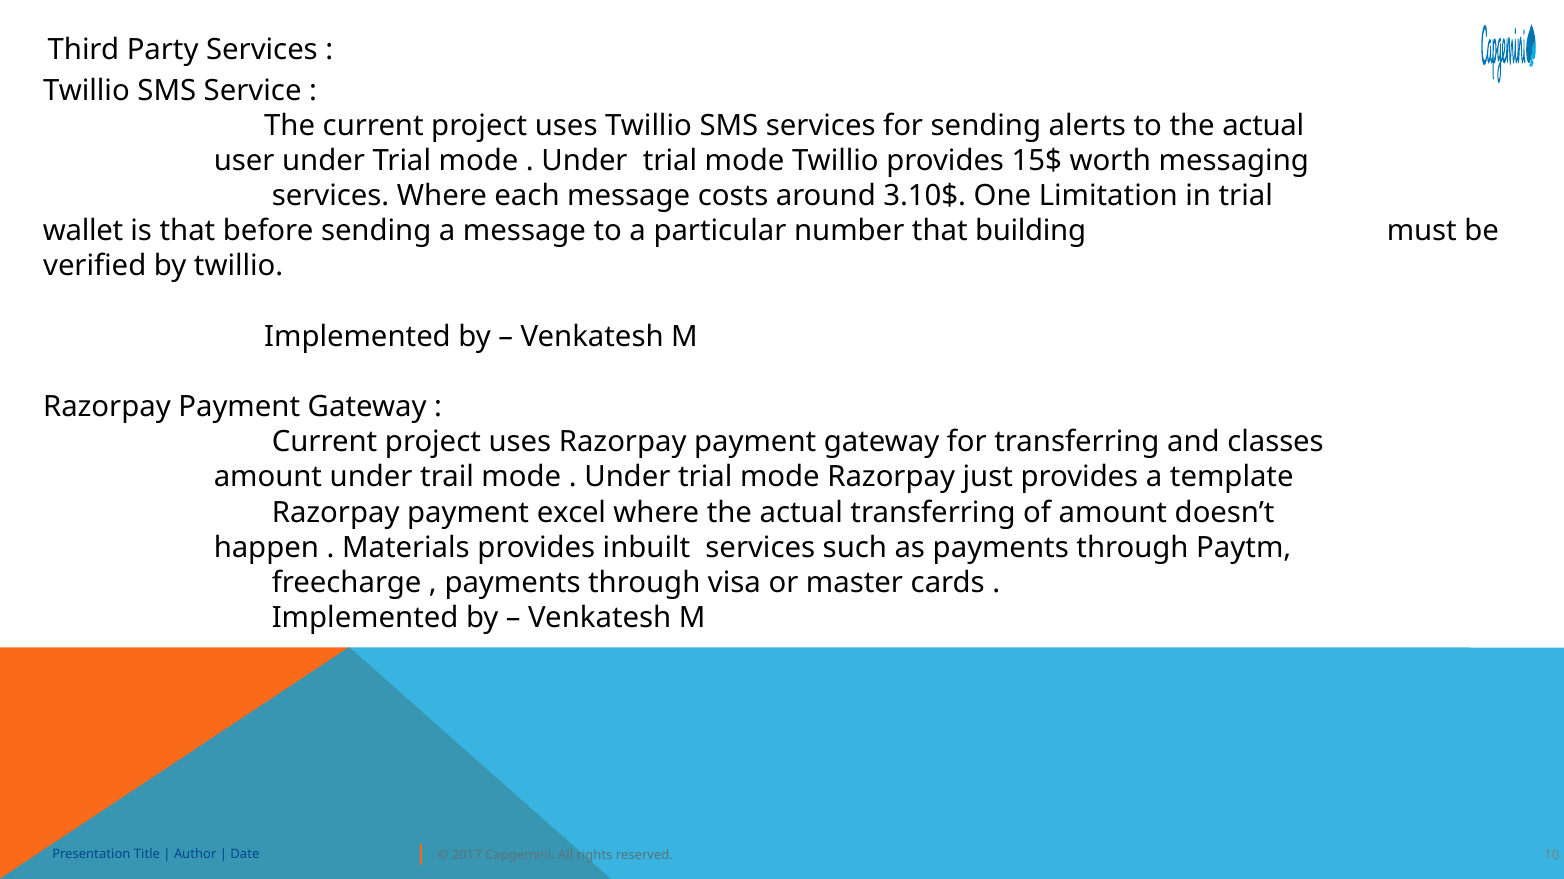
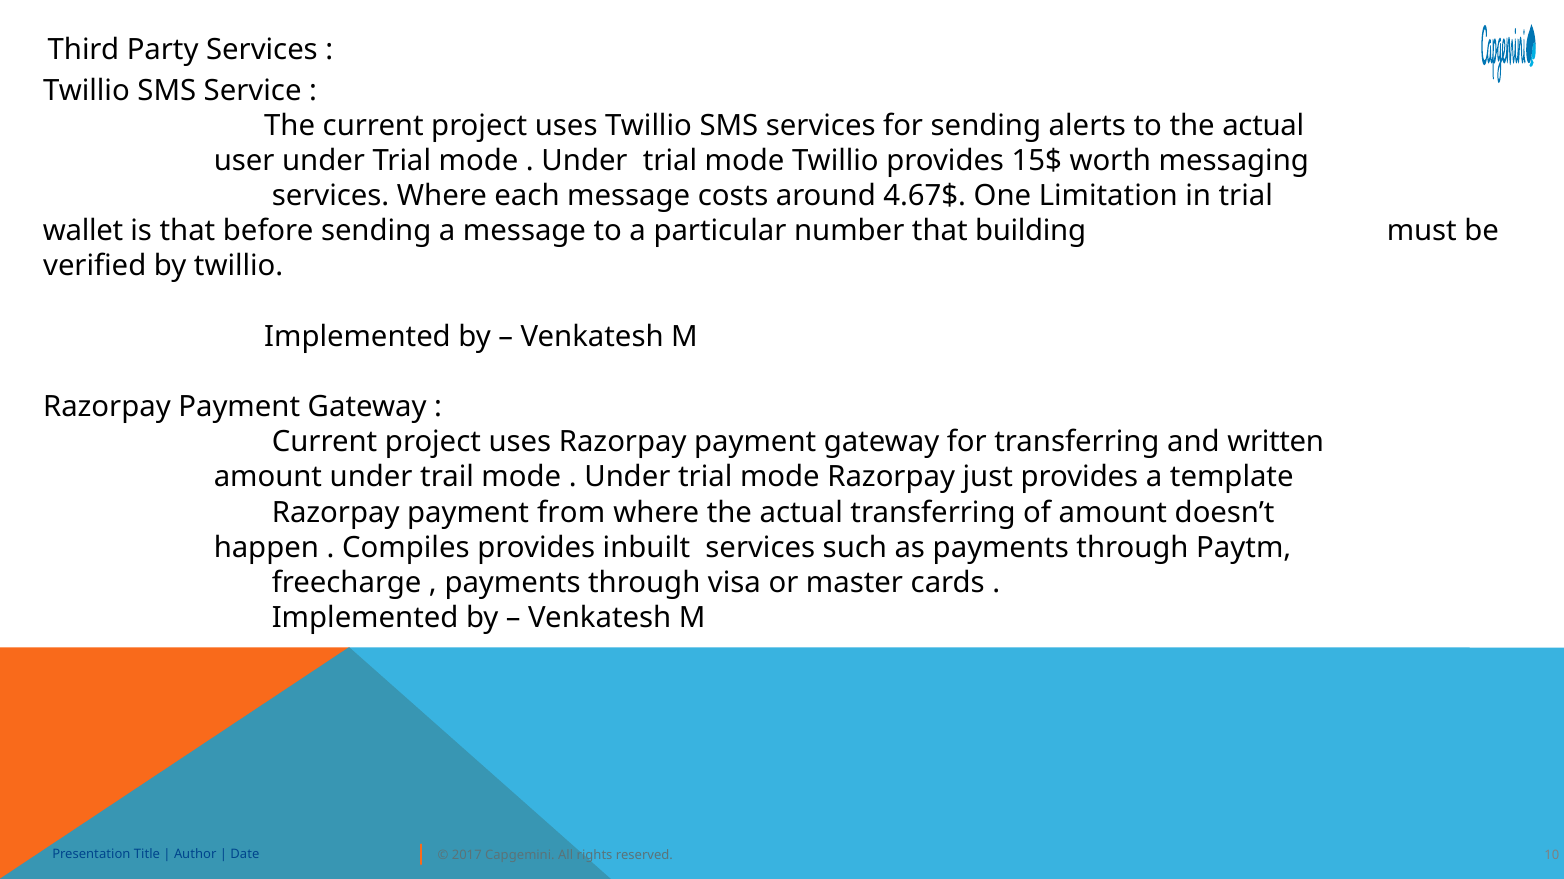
3.10$: 3.10$ -> 4.67$
classes: classes -> written
excel: excel -> from
Materials: Materials -> Compiles
